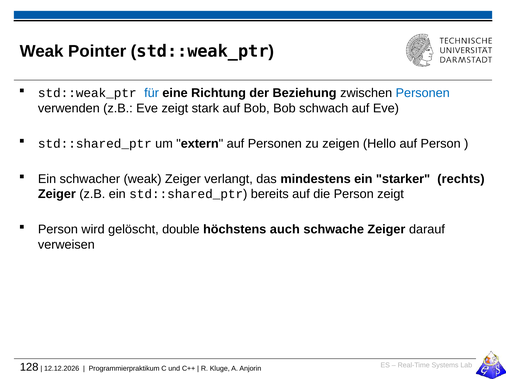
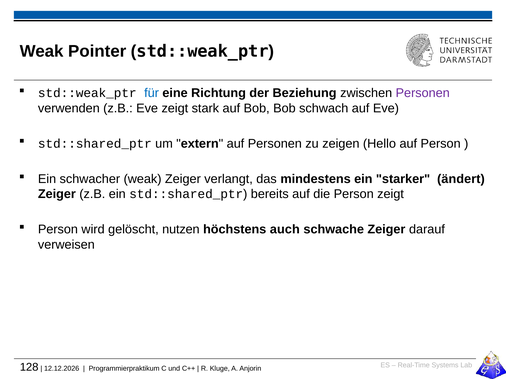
Personen at (423, 93) colour: blue -> purple
rechts: rechts -> ändert
double: double -> nutzen
